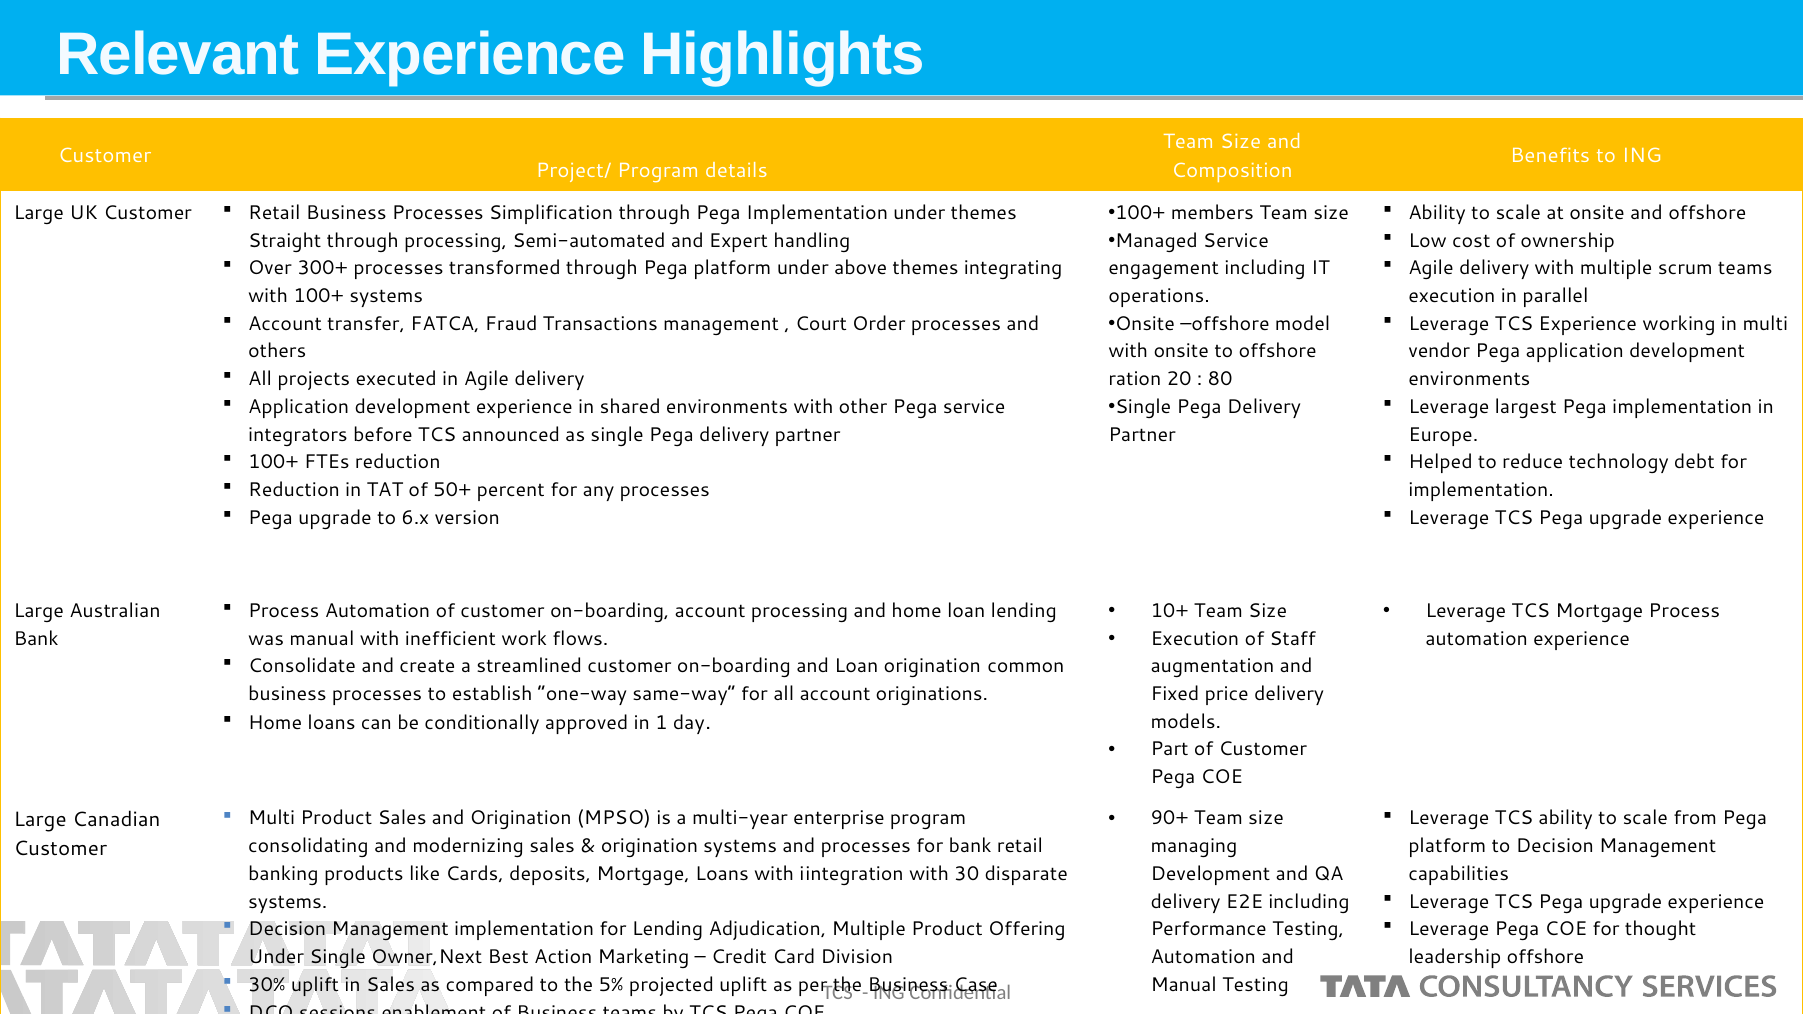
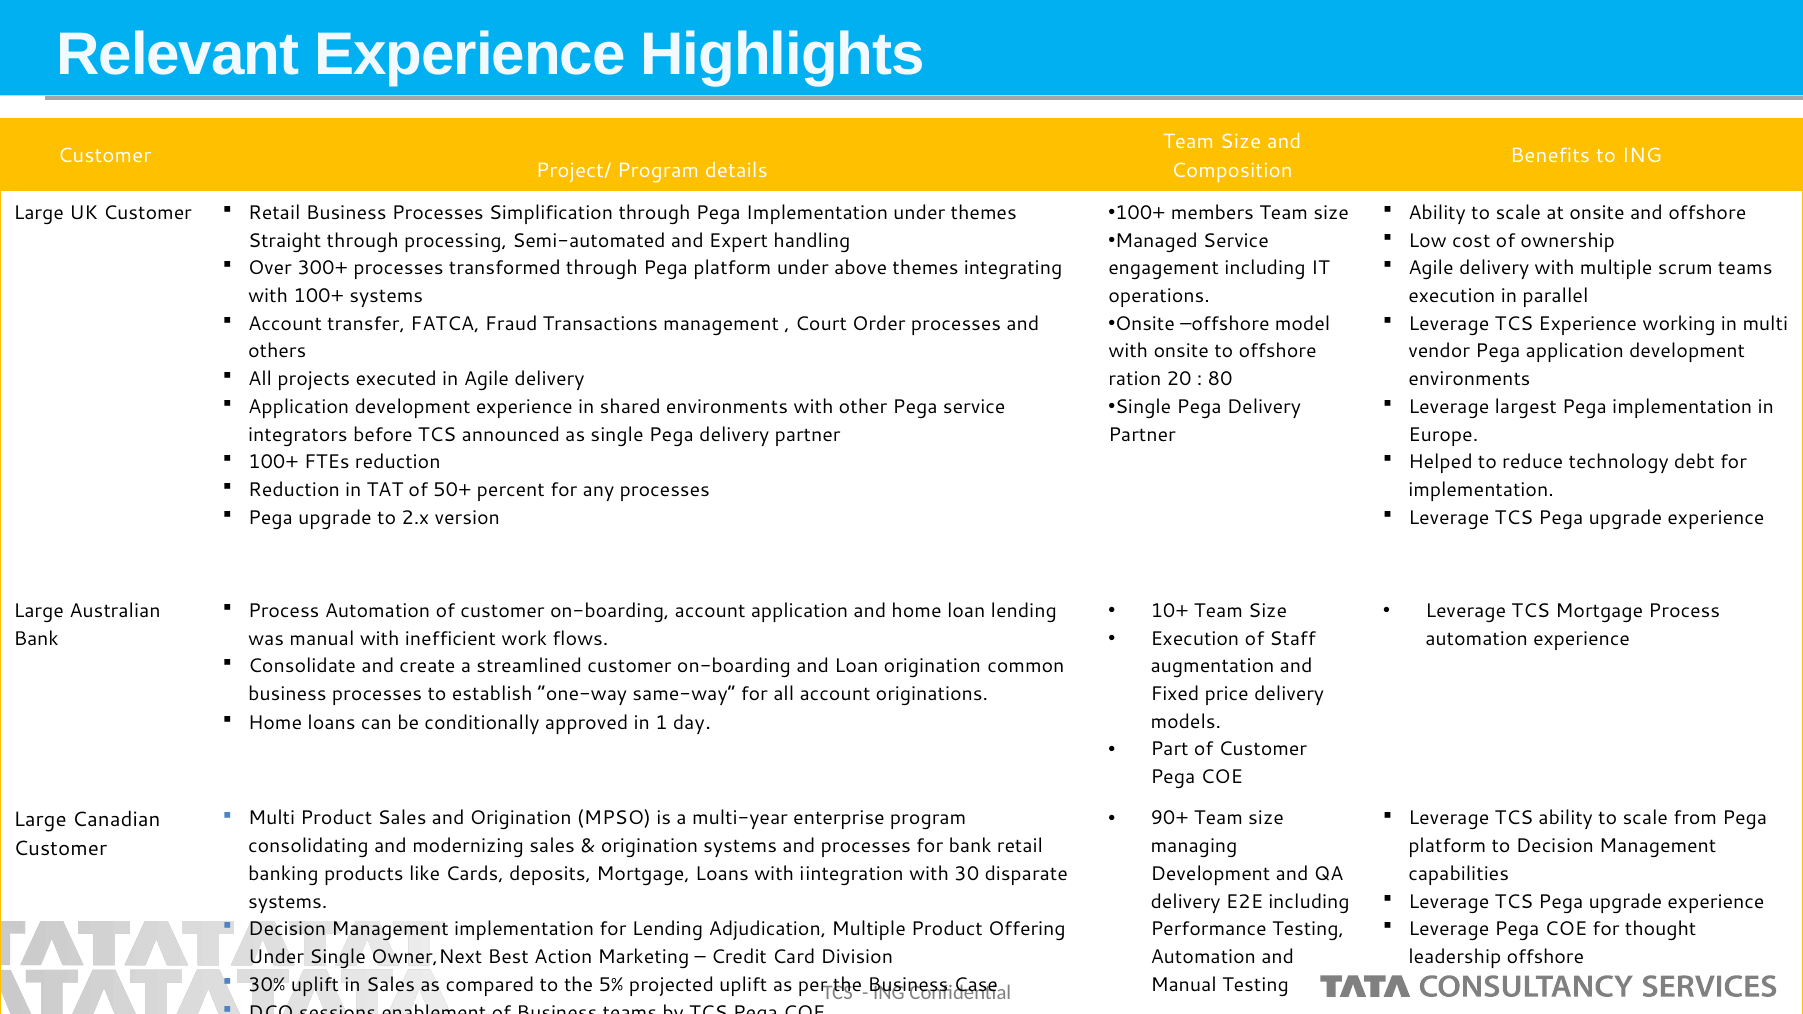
6.x: 6.x -> 2.x
account processing: processing -> application
